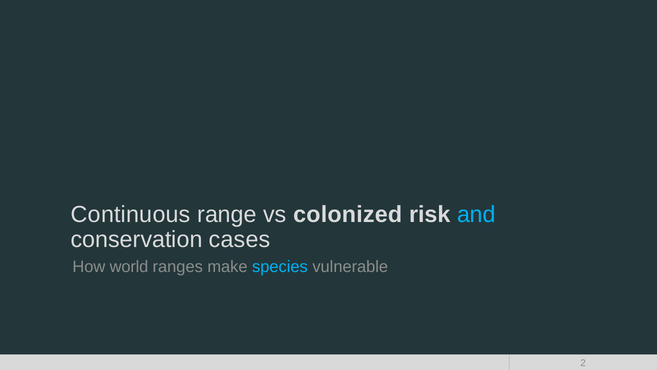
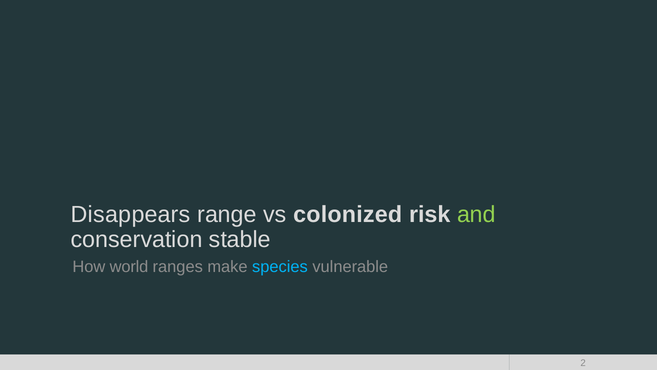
Continuous: Continuous -> Disappears
and colour: light blue -> light green
cases: cases -> stable
